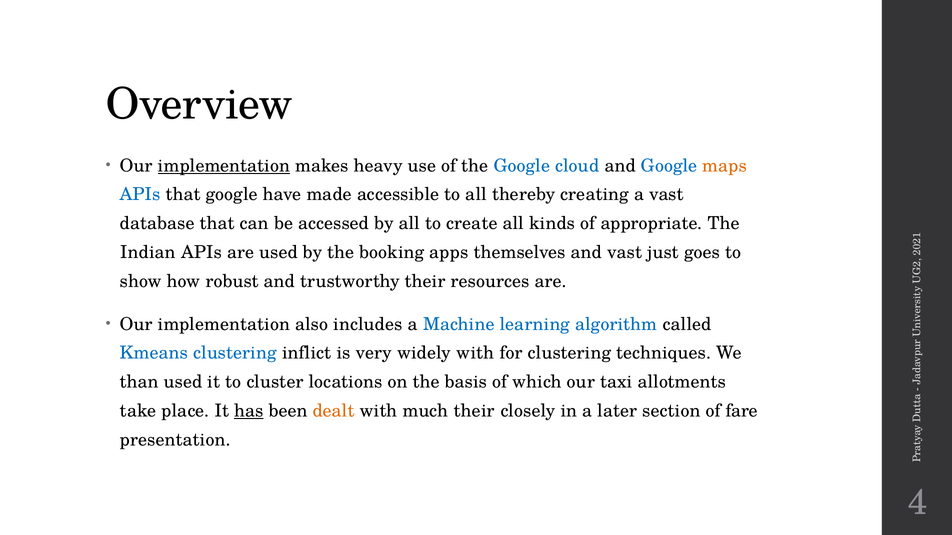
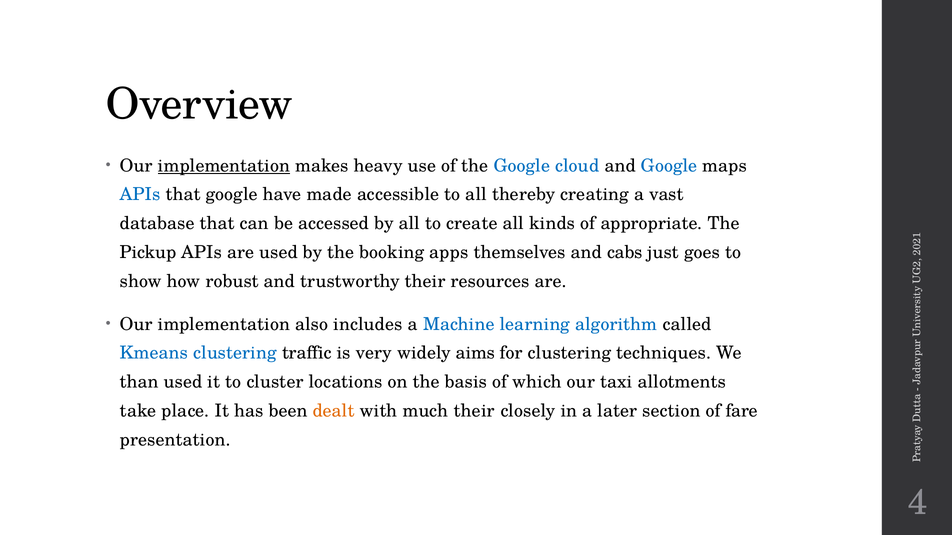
maps colour: orange -> black
Indian: Indian -> Pickup
and vast: vast -> cabs
inflict: inflict -> traffic
widely with: with -> aims
has underline: present -> none
